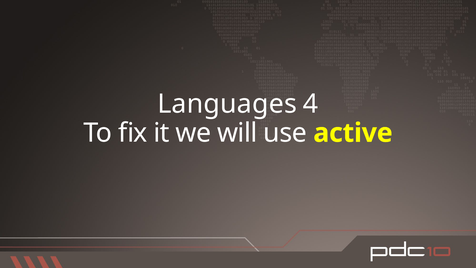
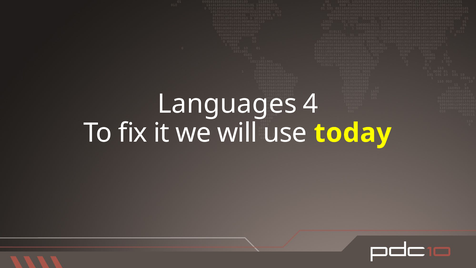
active: active -> today
